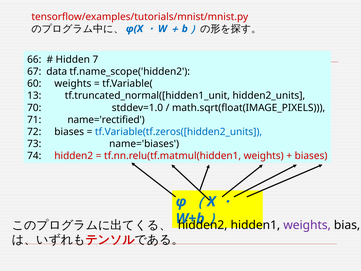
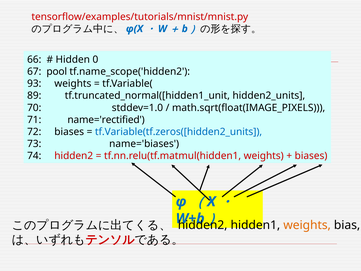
7: 7 -> 0
data: data -> pool
60: 60 -> 93
13: 13 -> 89
weights at (307, 225) colour: purple -> orange
